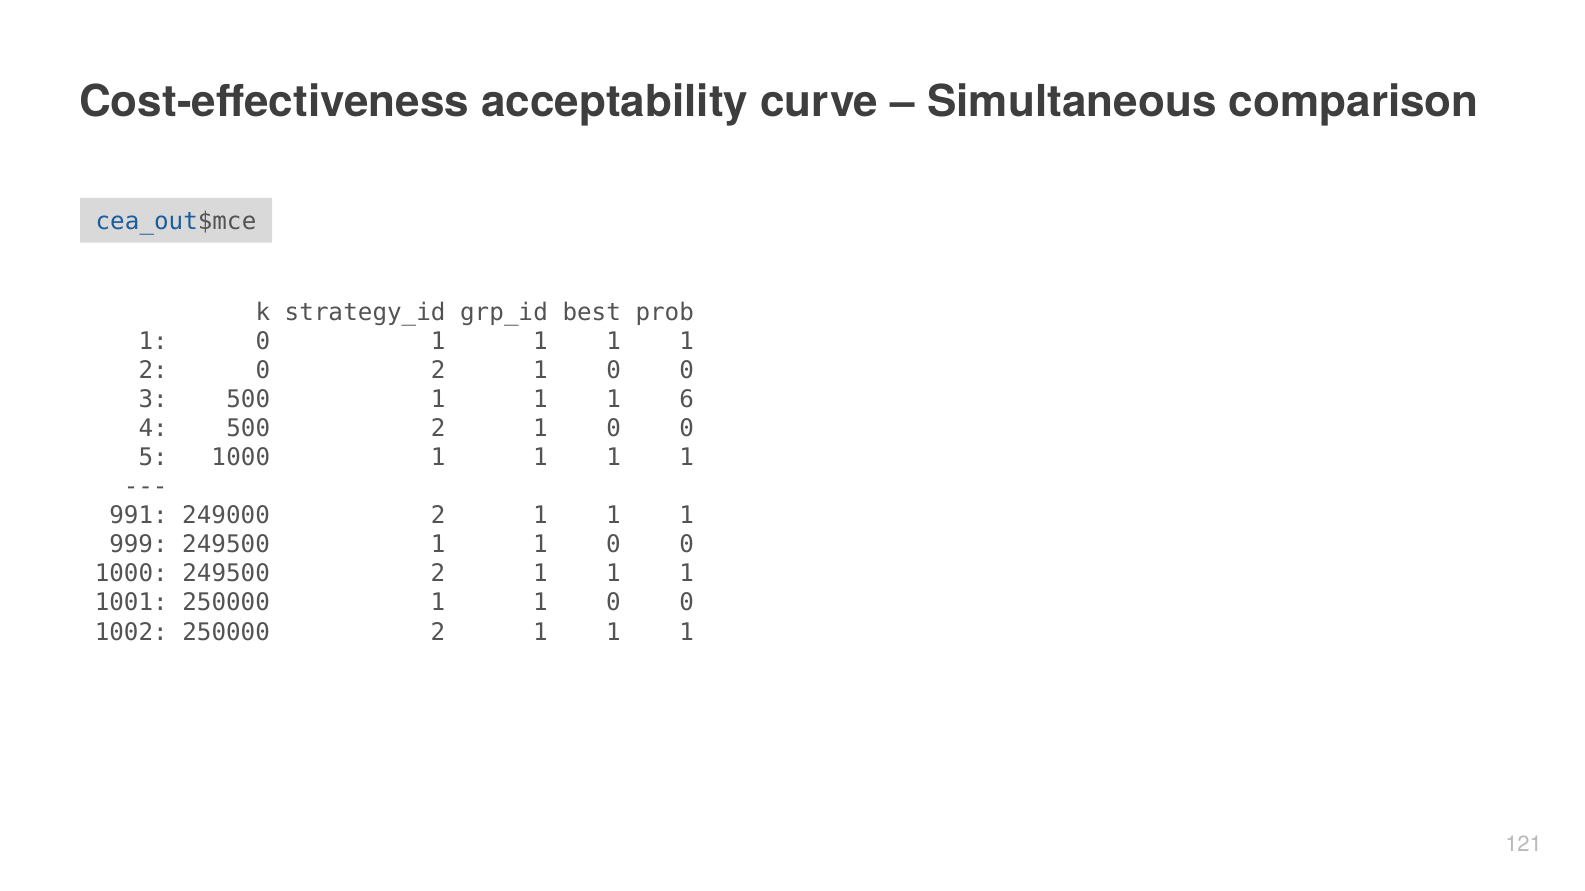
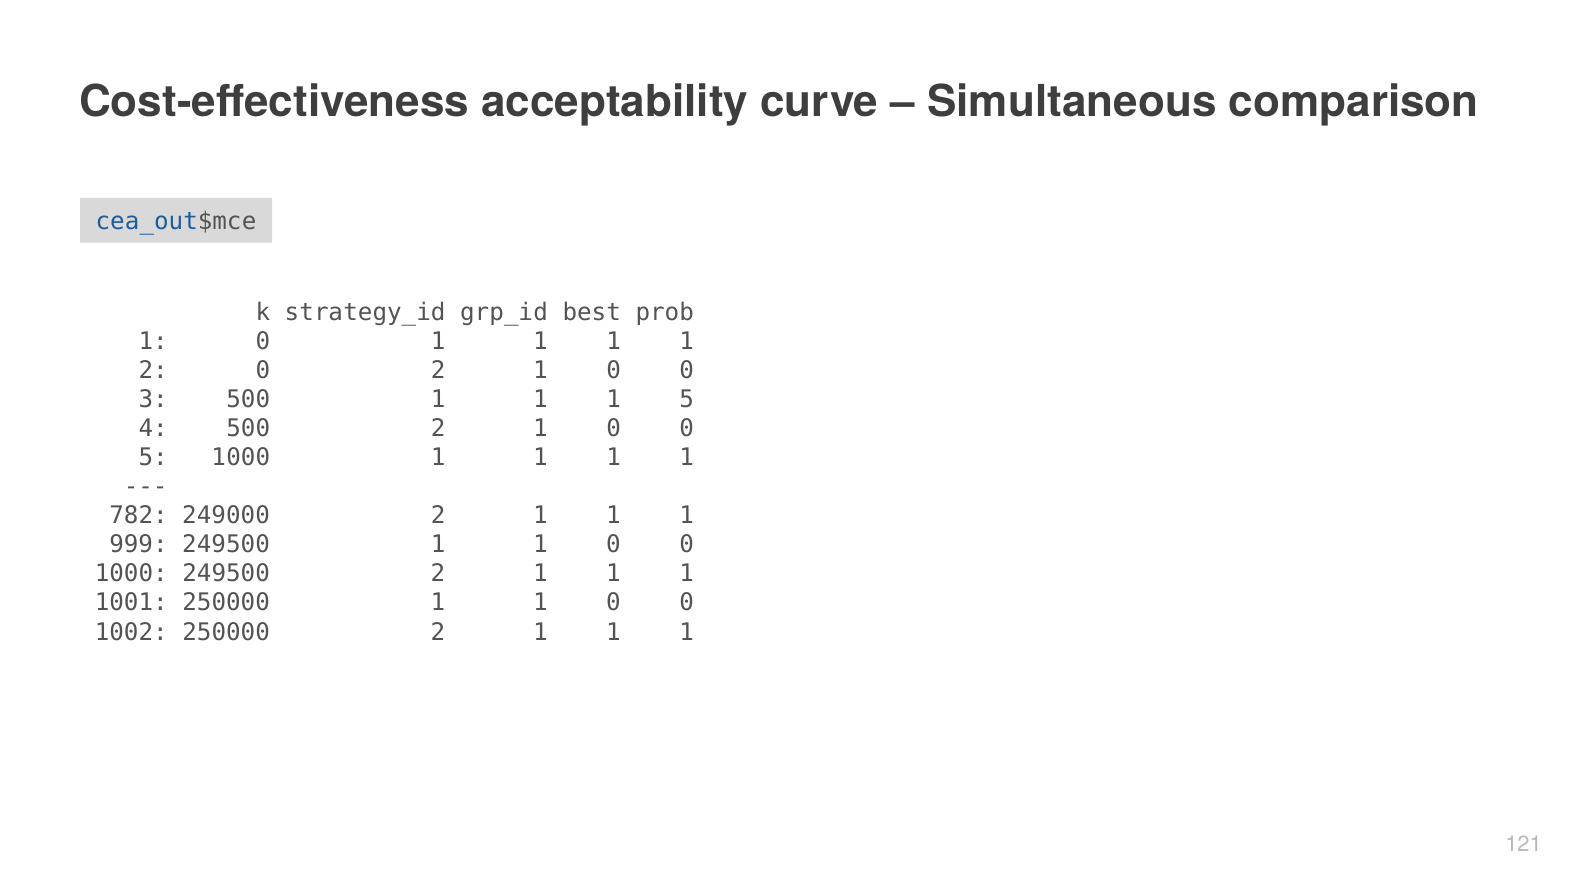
1 6: 6 -> 5
991: 991 -> 782
